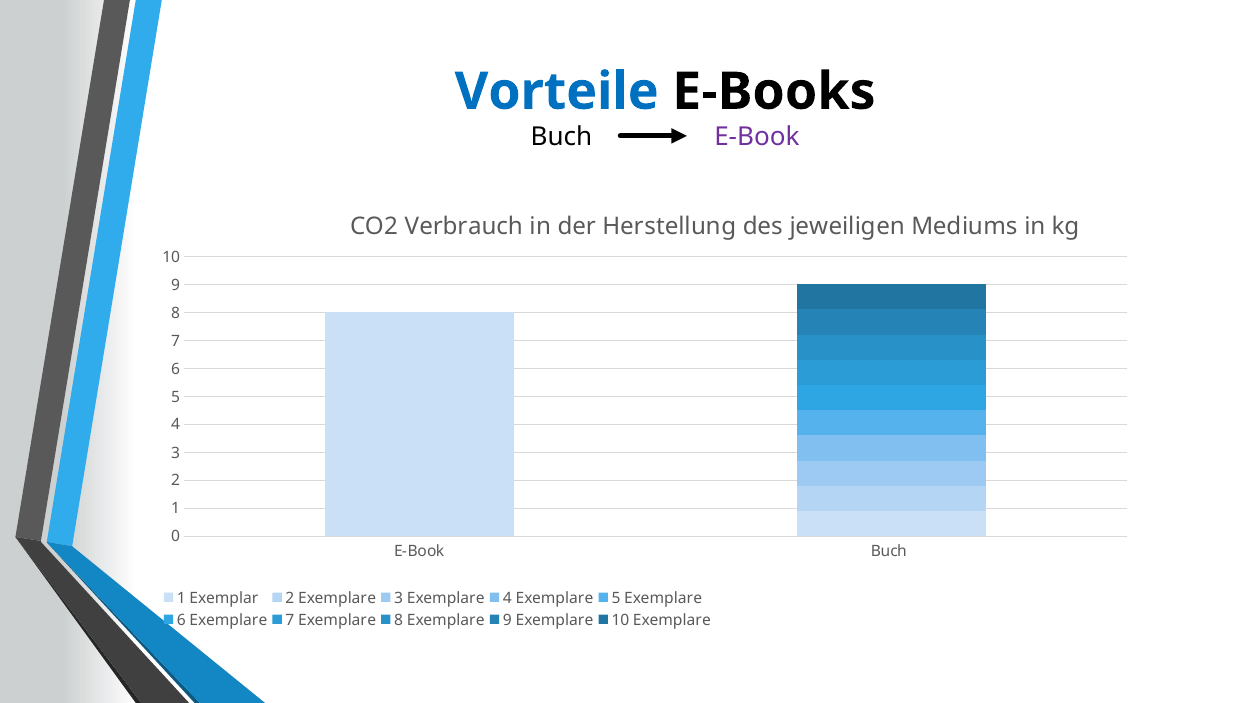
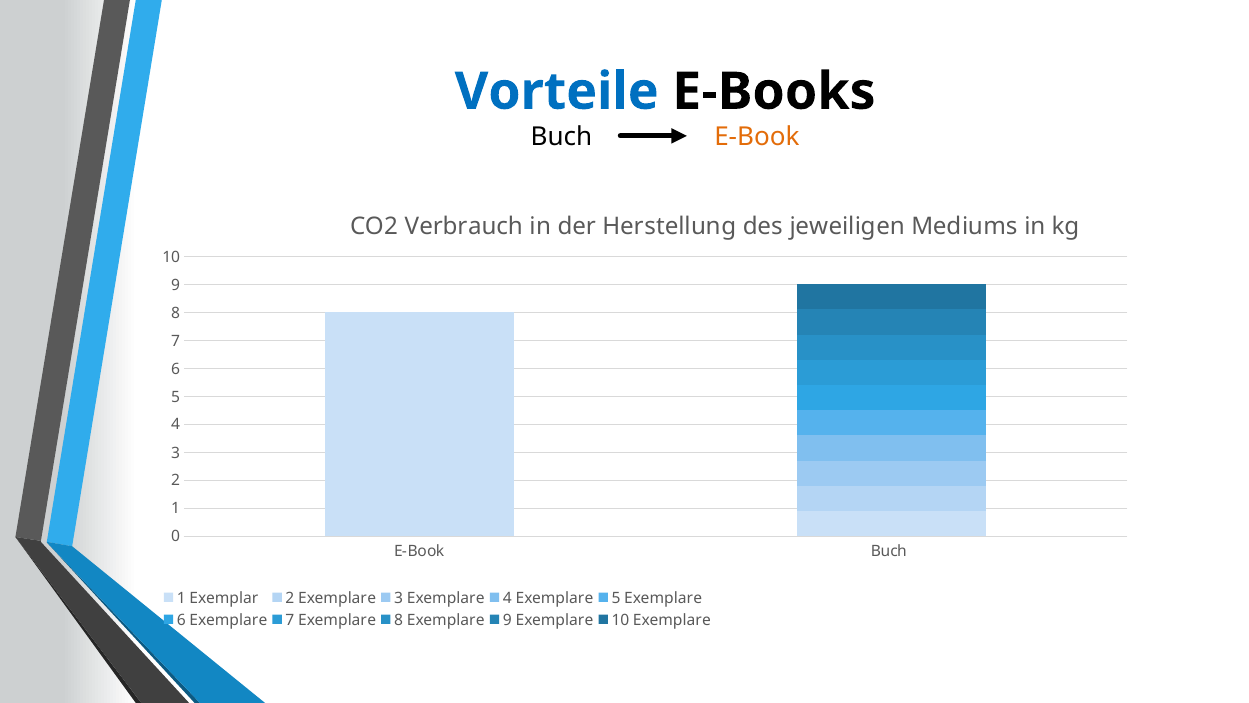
E-Book at (757, 137) colour: purple -> orange
